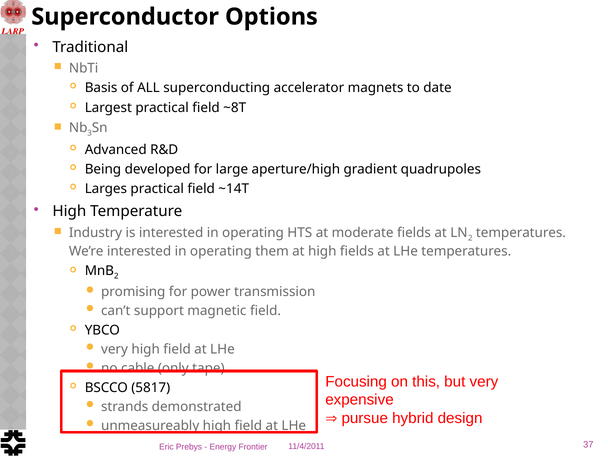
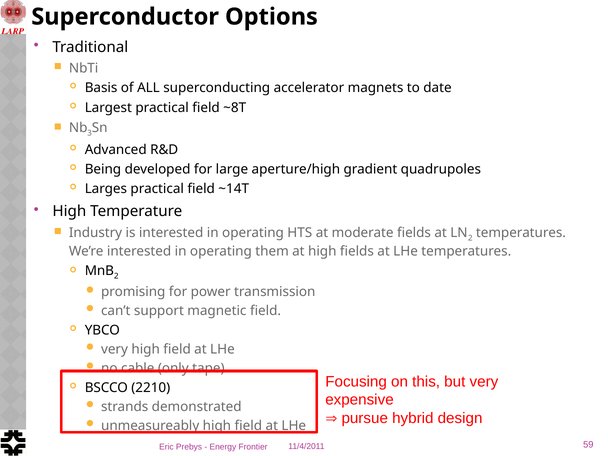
5817: 5817 -> 2210
37: 37 -> 59
